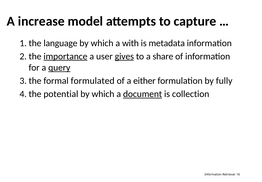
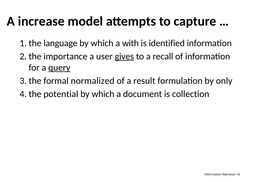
metadata: metadata -> identified
importance underline: present -> none
share: share -> recall
formulated: formulated -> normalized
either: either -> result
fully: fully -> only
document underline: present -> none
